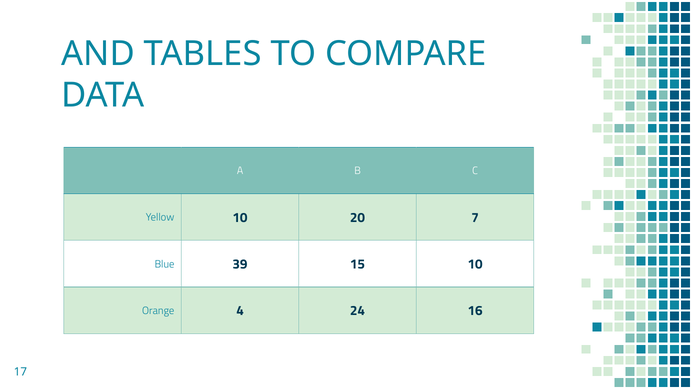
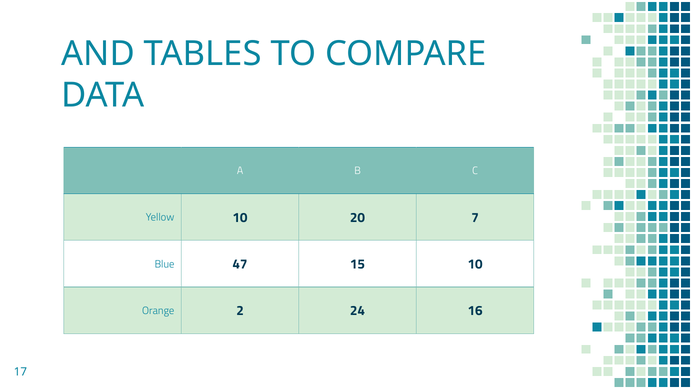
39: 39 -> 47
4: 4 -> 2
